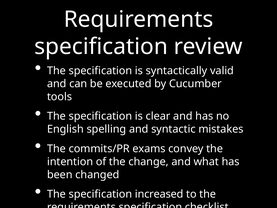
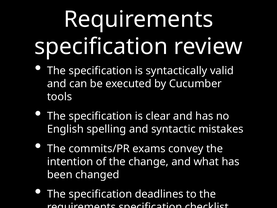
increased: increased -> deadlines
